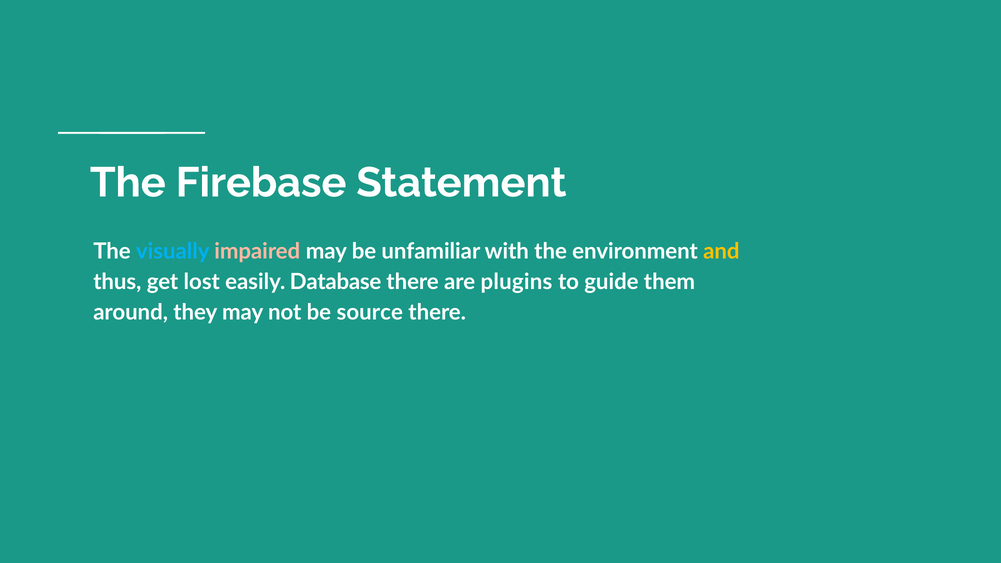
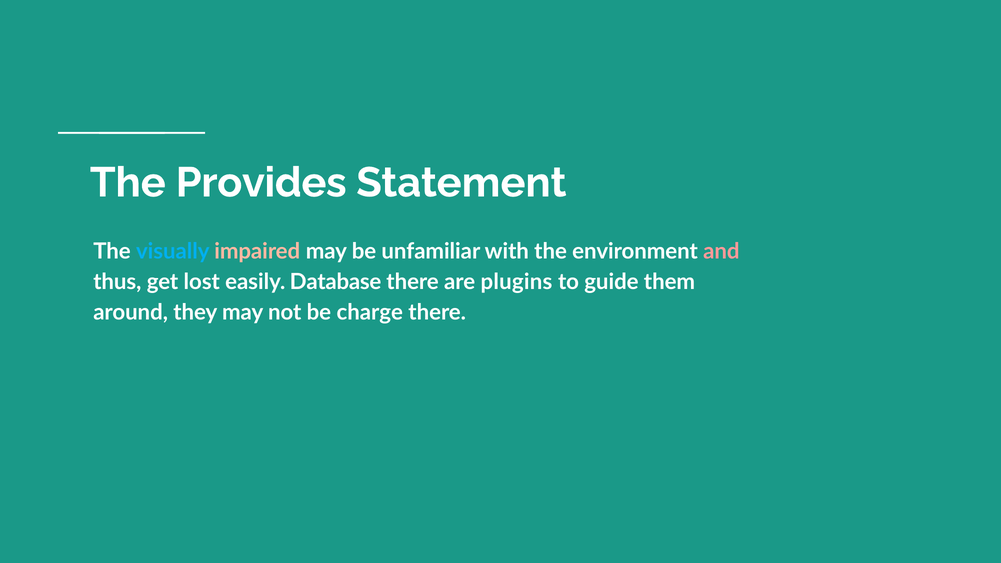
Firebase: Firebase -> Provides
and colour: yellow -> pink
source: source -> charge
